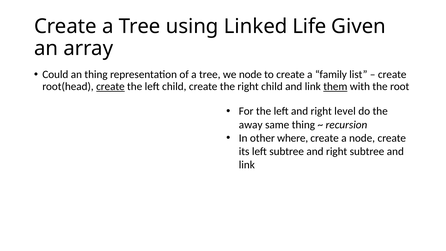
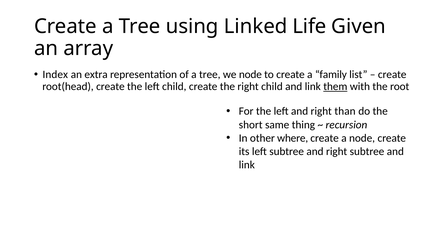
Could: Could -> Index
an thing: thing -> extra
create at (110, 86) underline: present -> none
level: level -> than
away: away -> short
